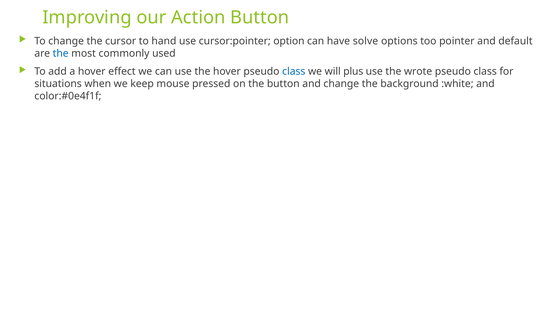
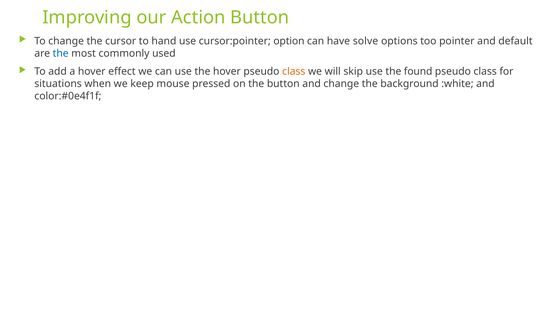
class at (294, 72) colour: blue -> orange
plus: plus -> skip
wrote: wrote -> found
